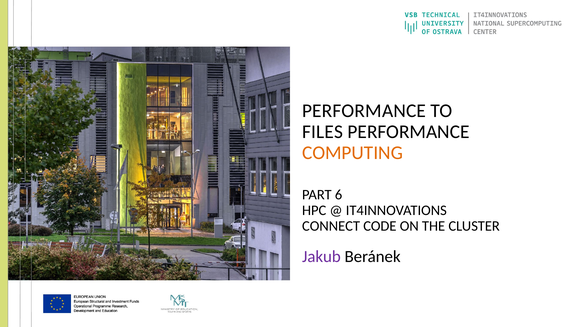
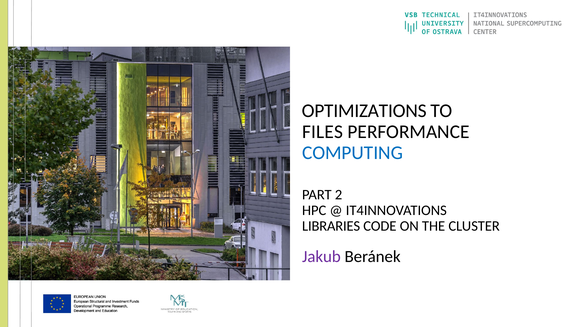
PERFORMANCE at (364, 111): PERFORMANCE -> OPTIMIZATIONS
COMPUTING colour: orange -> blue
6: 6 -> 2
CONNECT: CONNECT -> LIBRARIES
